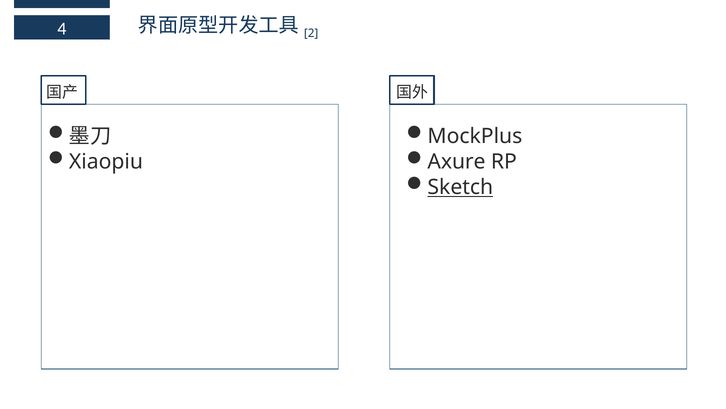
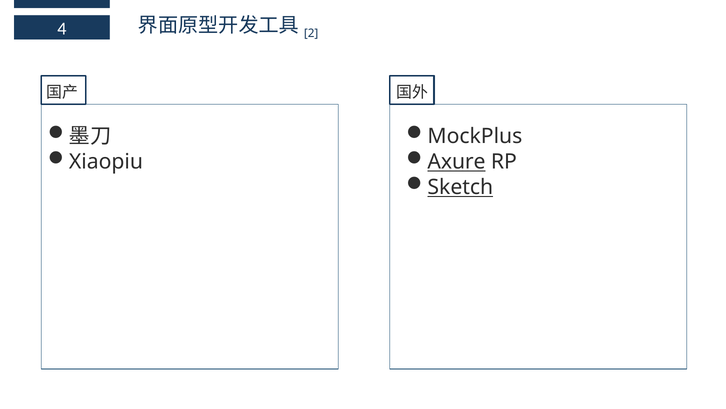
Axure underline: none -> present
